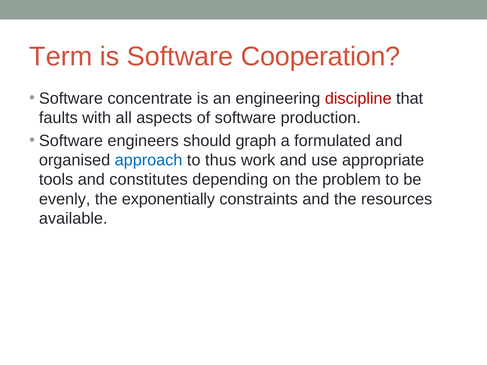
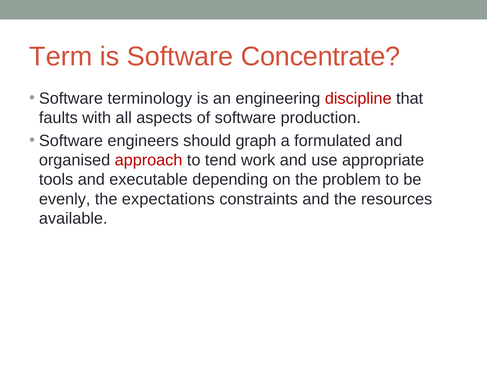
Cooperation: Cooperation -> Concentrate
concentrate: concentrate -> terminology
approach colour: blue -> red
thus: thus -> tend
constitutes: constitutes -> executable
exponentially: exponentially -> expectations
